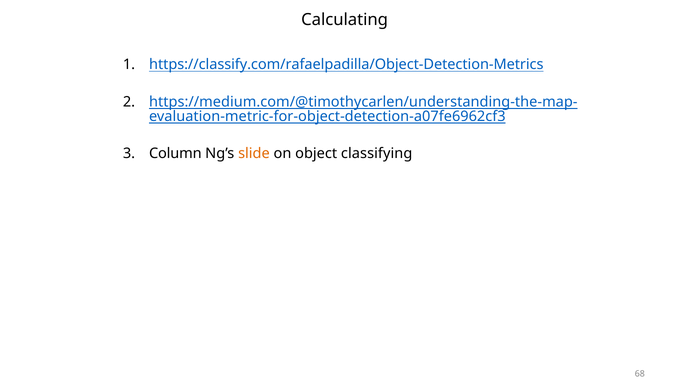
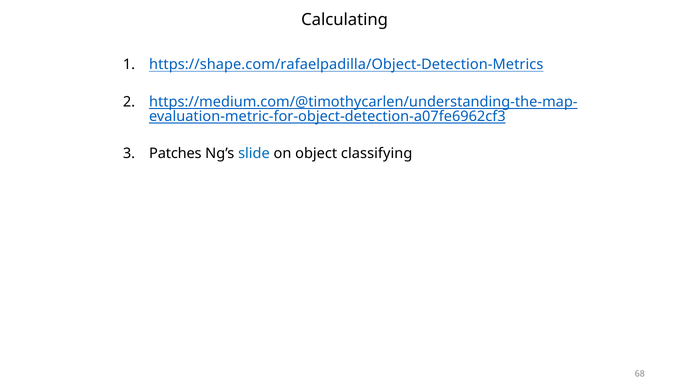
https://classify.com/rafaelpadilla/Object-Detection-Metrics: https://classify.com/rafaelpadilla/Object-Detection-Metrics -> https://shape.com/rafaelpadilla/Object-Detection-Metrics
Column: Column -> Patches
slide colour: orange -> blue
